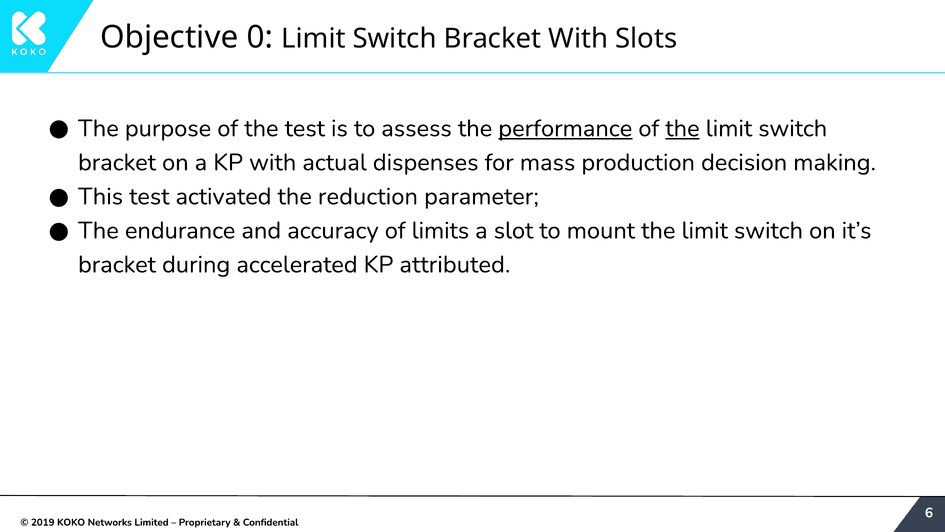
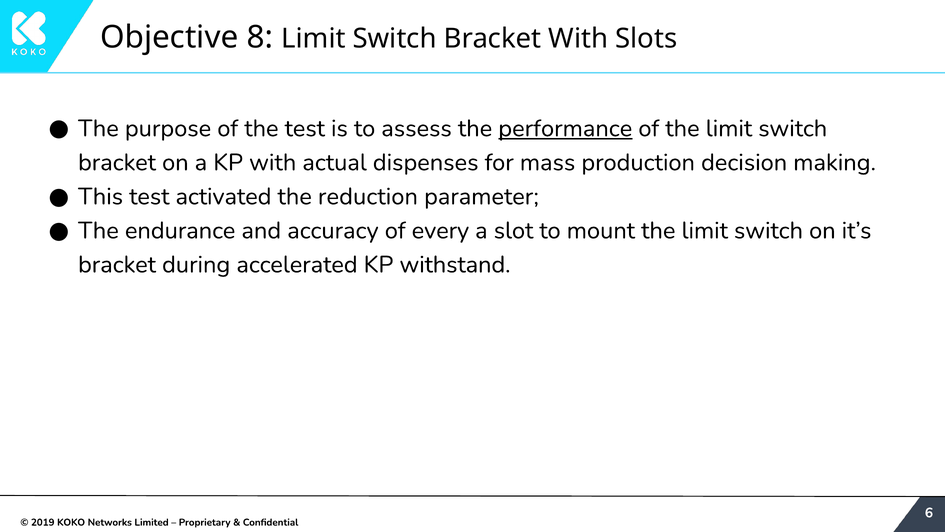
0: 0 -> 8
the at (682, 128) underline: present -> none
limits: limits -> every
attributed: attributed -> withstand
